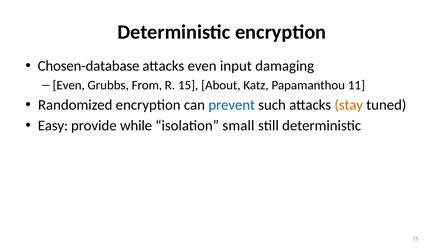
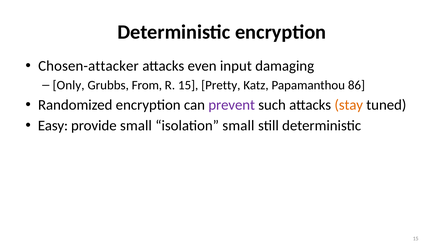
Chosen-database: Chosen-database -> Chosen-attacker
Even at (69, 85): Even -> Only
About: About -> Pretty
11: 11 -> 86
prevent colour: blue -> purple
provide while: while -> small
